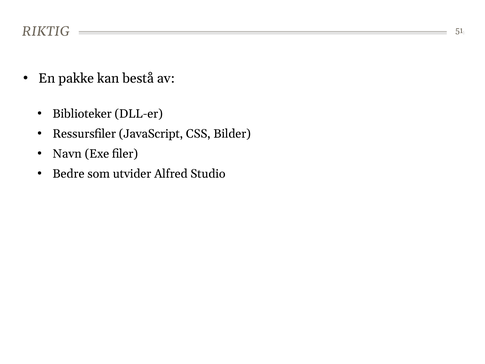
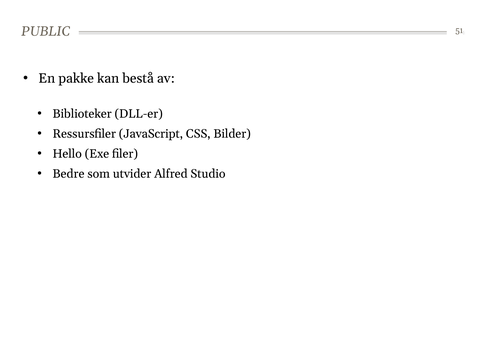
RIKTIG: RIKTIG -> PUBLIC
Navn: Navn -> Hello
